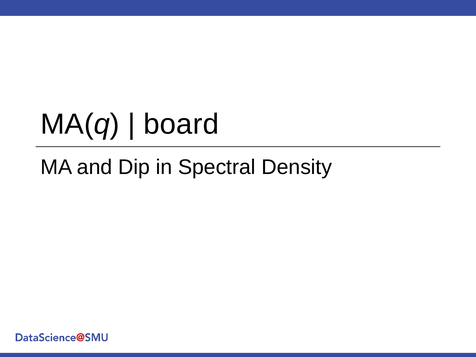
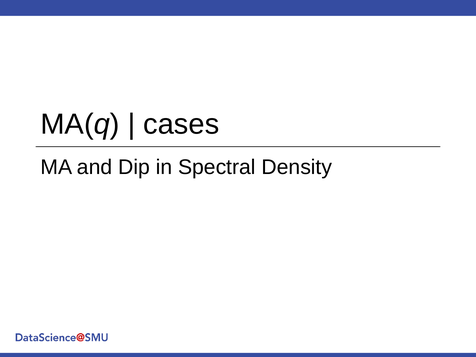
board: board -> cases
